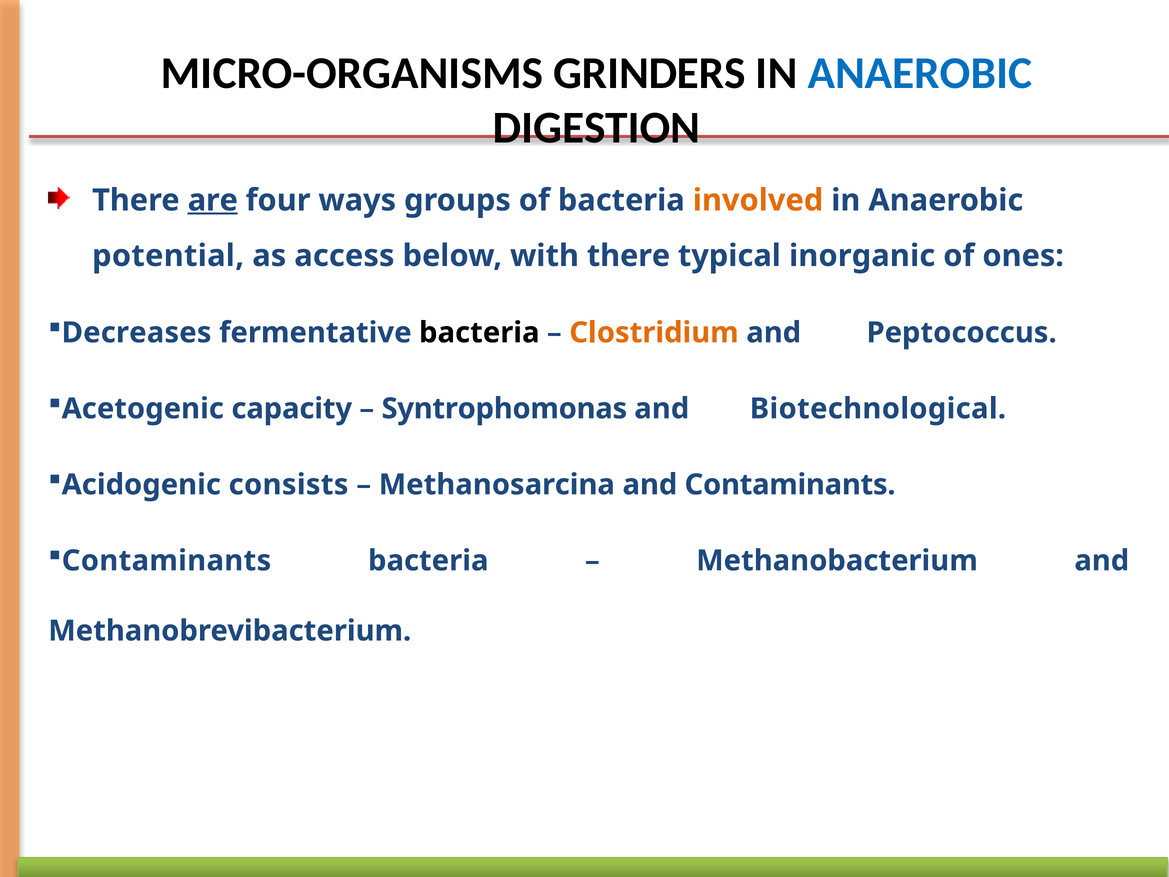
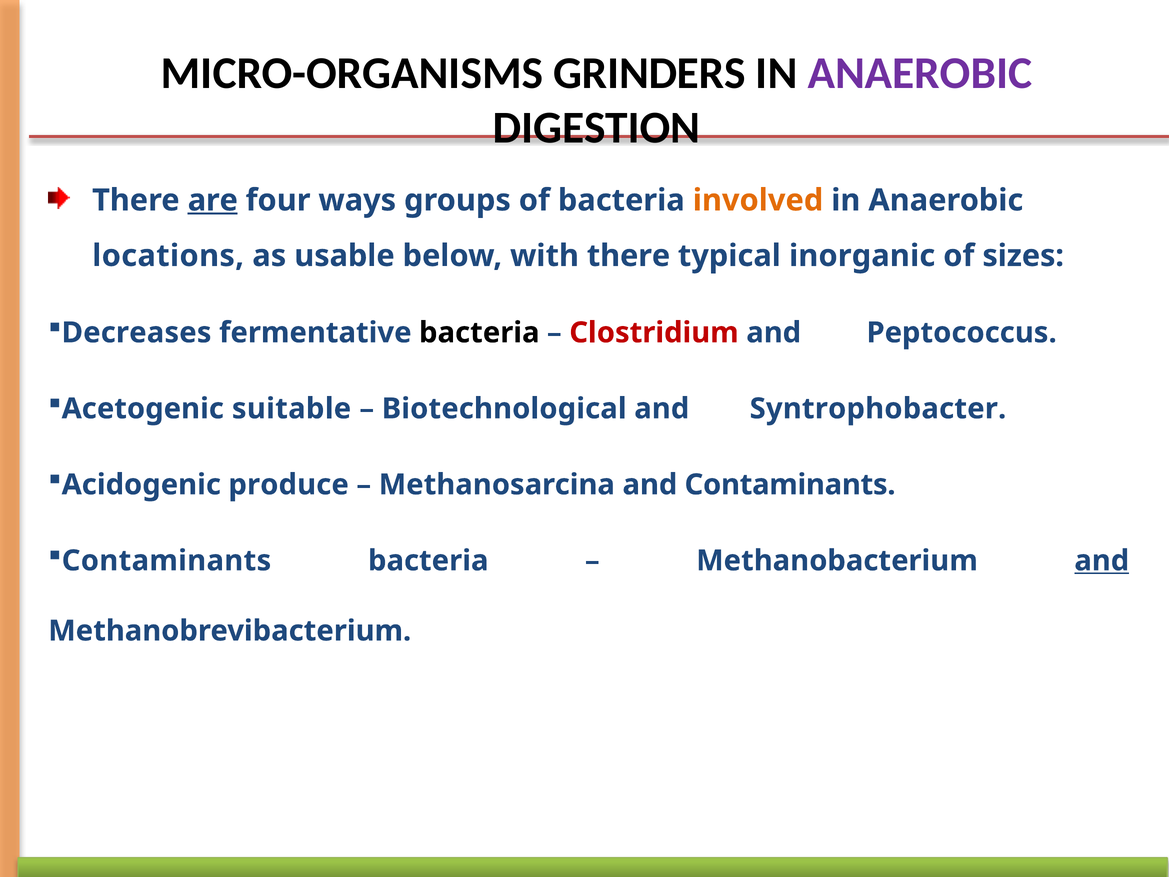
ANAEROBIC at (920, 73) colour: blue -> purple
potential: potential -> locations
access: access -> usable
ones: ones -> sizes
Clostridium colour: orange -> red
capacity: capacity -> suitable
Syntrophomonas: Syntrophomonas -> Biotechnological
Biotechnological: Biotechnological -> Syntrophobacter
consists: consists -> produce
and at (1102, 561) underline: none -> present
